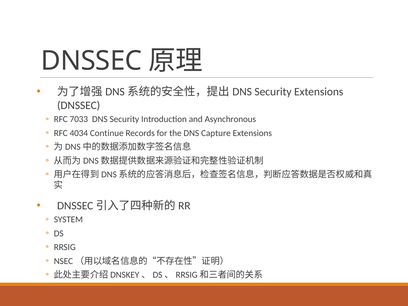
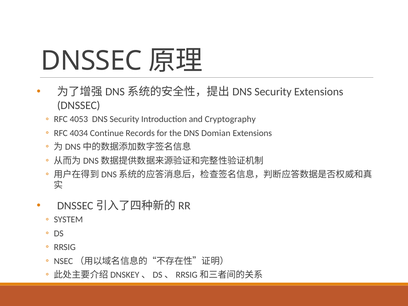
7033: 7033 -> 4053
Asynchronous: Asynchronous -> Cryptography
Capture: Capture -> Domian
